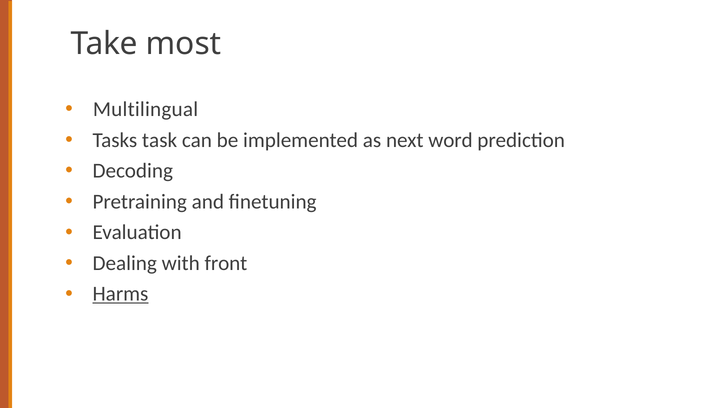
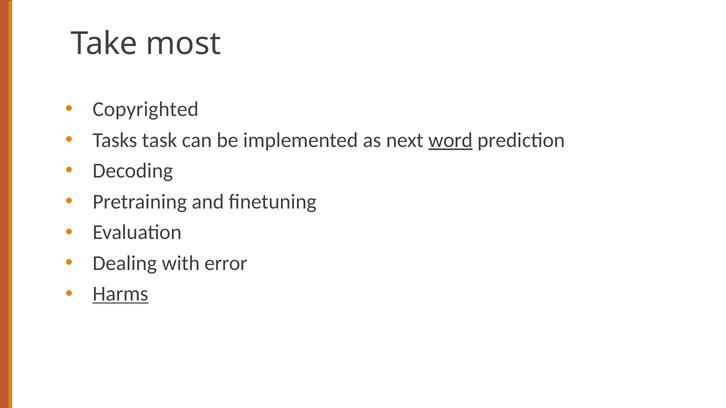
Multilingual: Multilingual -> Copyrighted
word underline: none -> present
front: front -> error
